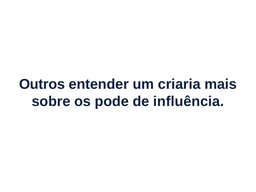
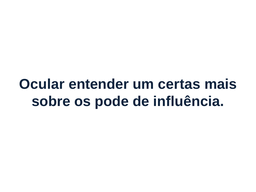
Outros: Outros -> Ocular
criaria: criaria -> certas
